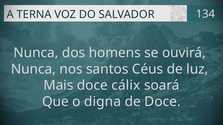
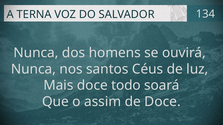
cálix: cálix -> todo
digna: digna -> assim
